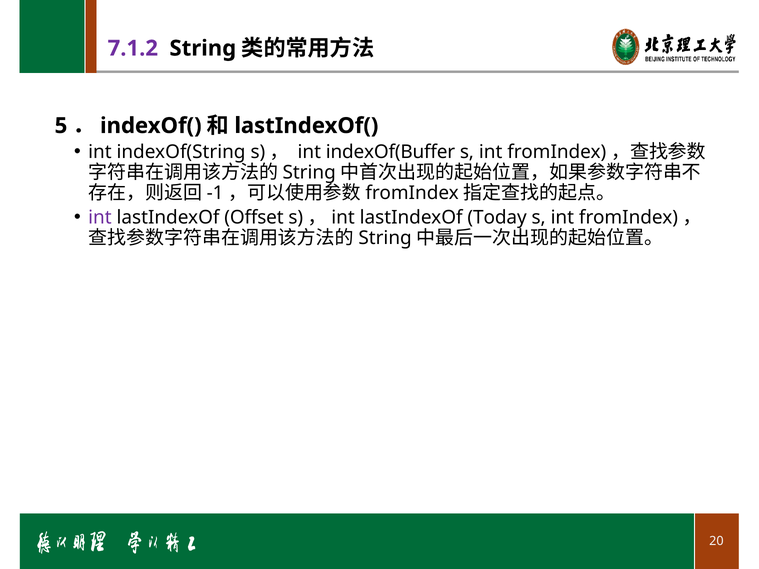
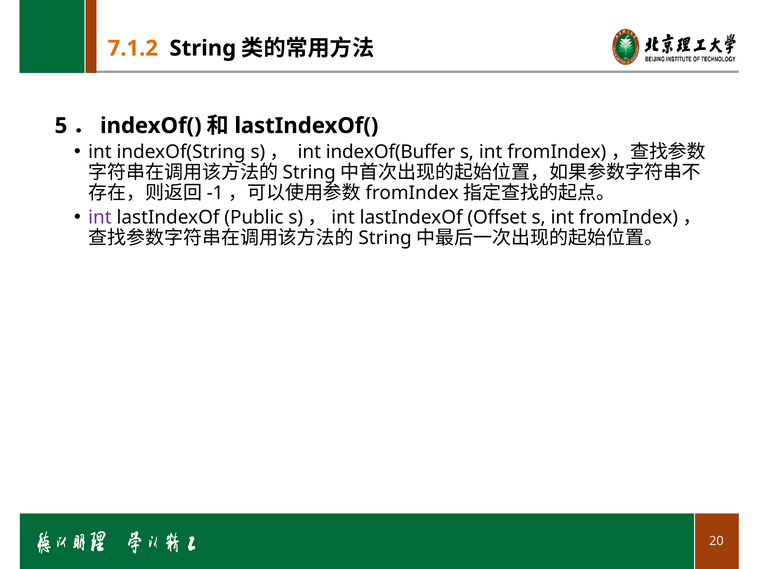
7.1.2 colour: purple -> orange
Offset: Offset -> Public
Today: Today -> Offset
